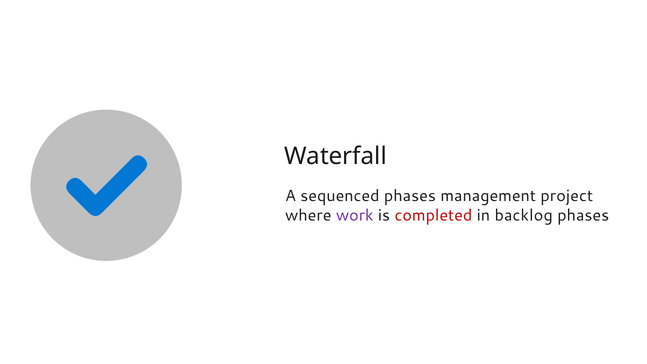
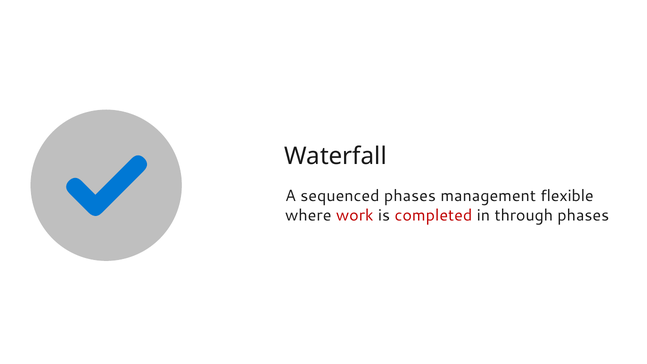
project: project -> flexible
work colour: purple -> red
backlog: backlog -> through
